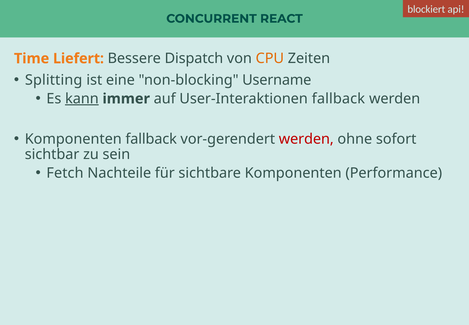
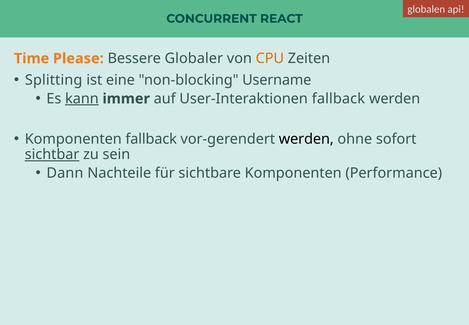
blockiert: blockiert -> globalen
Liefert: Liefert -> Please
Dispatch: Dispatch -> Globaler
werden at (306, 139) colour: red -> black
sichtbar underline: none -> present
Fetch: Fetch -> Dann
